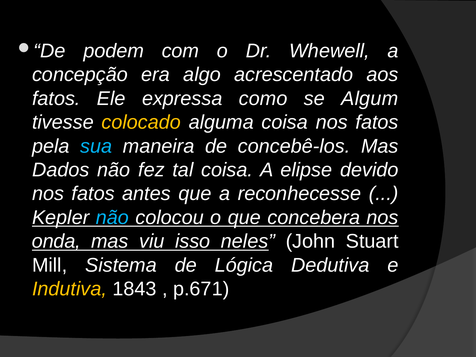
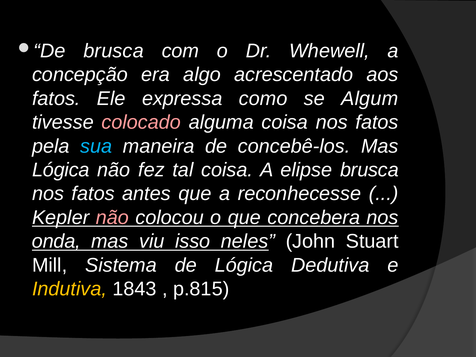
podem at (114, 51): podem -> brusca
colocado colour: yellow -> pink
Dados at (61, 170): Dados -> Lógica
elipse devido: devido -> brusca
não at (112, 218) colour: light blue -> pink
p.671: p.671 -> p.815
